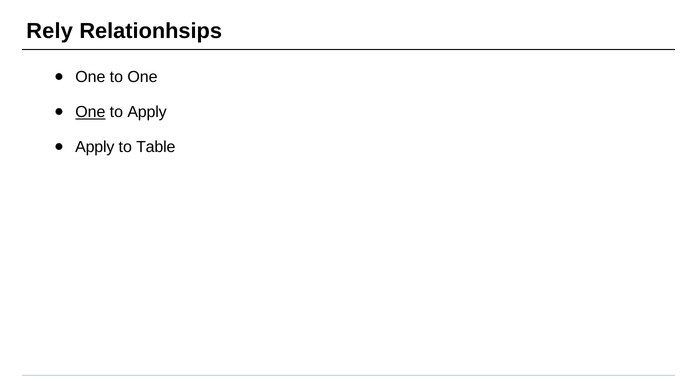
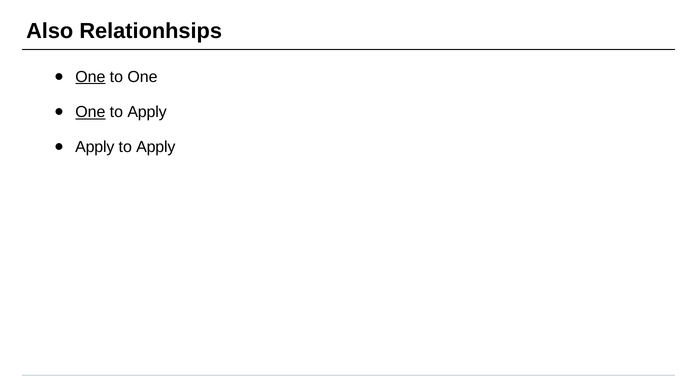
Rely: Rely -> Also
One at (90, 77) underline: none -> present
Table at (156, 147): Table -> Apply
